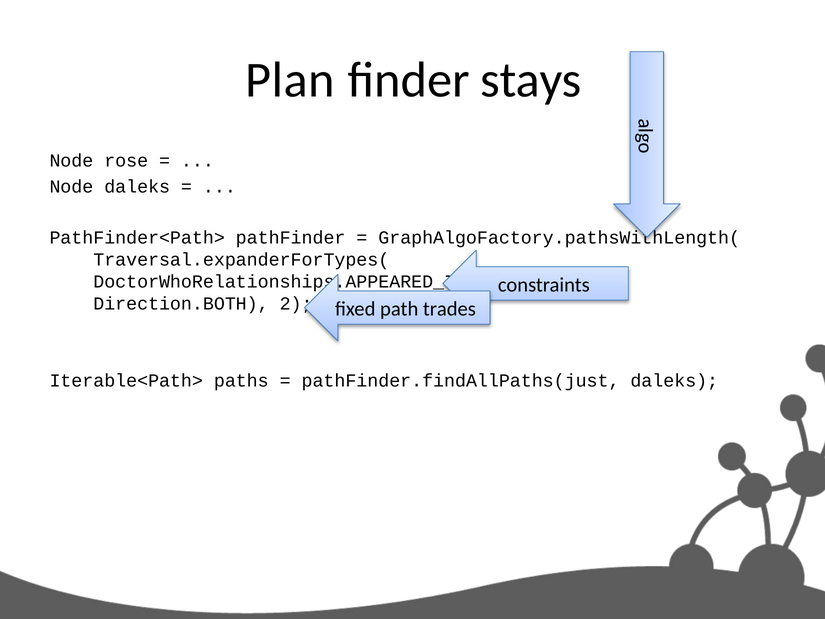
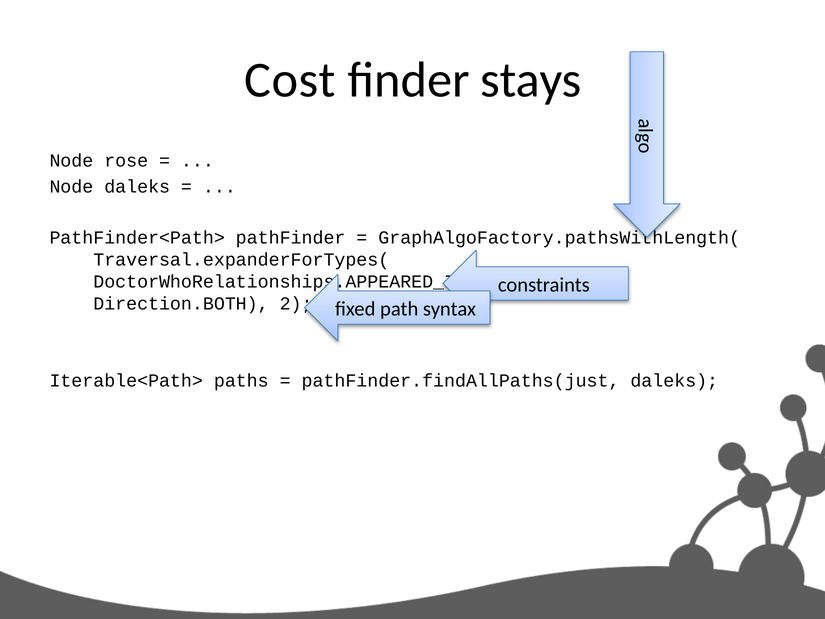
Plan: Plan -> Cost
trades: trades -> syntax
